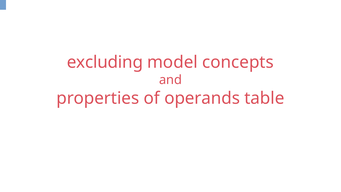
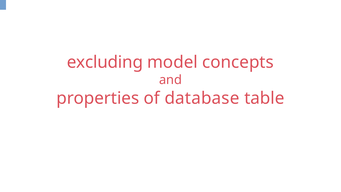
operands: operands -> database
